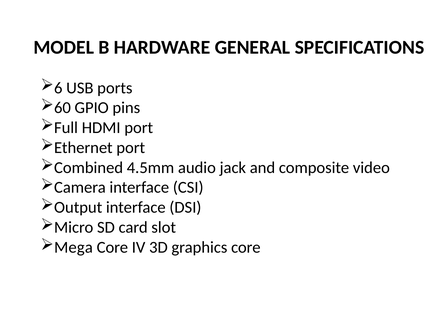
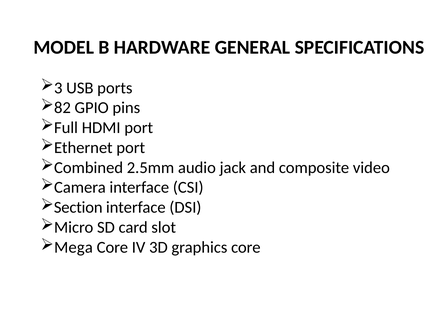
6: 6 -> 3
60: 60 -> 82
4.5mm: 4.5mm -> 2.5mm
Output: Output -> Section
